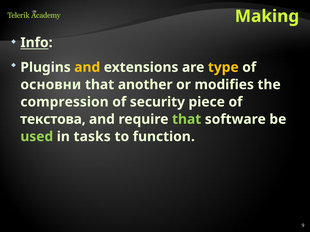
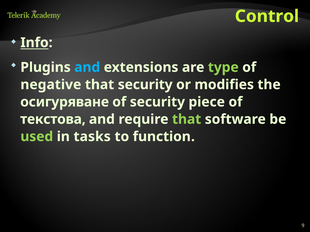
Making: Making -> Control
and at (87, 67) colour: yellow -> light blue
type colour: yellow -> light green
основни: основни -> negative
that another: another -> security
compression: compression -> осигуряване
